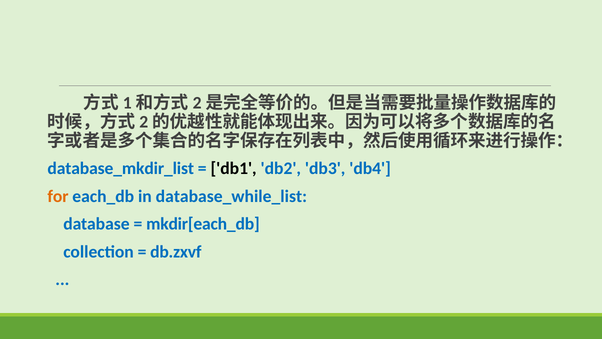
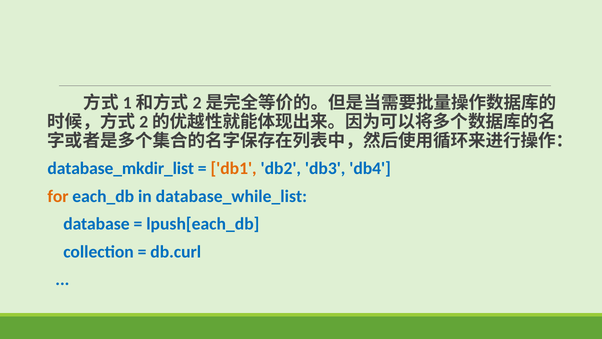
db1 colour: black -> orange
mkdir[each_db: mkdir[each_db -> lpush[each_db
db.zxvf: db.zxvf -> db.curl
